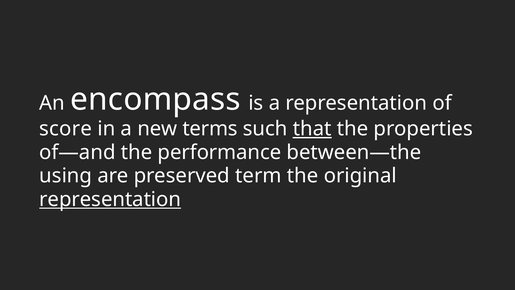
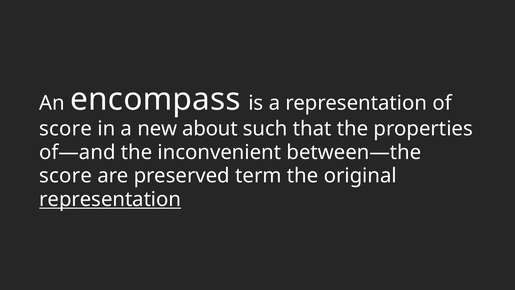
terms: terms -> about
that underline: present -> none
performance: performance -> inconvenient
using at (66, 176): using -> score
